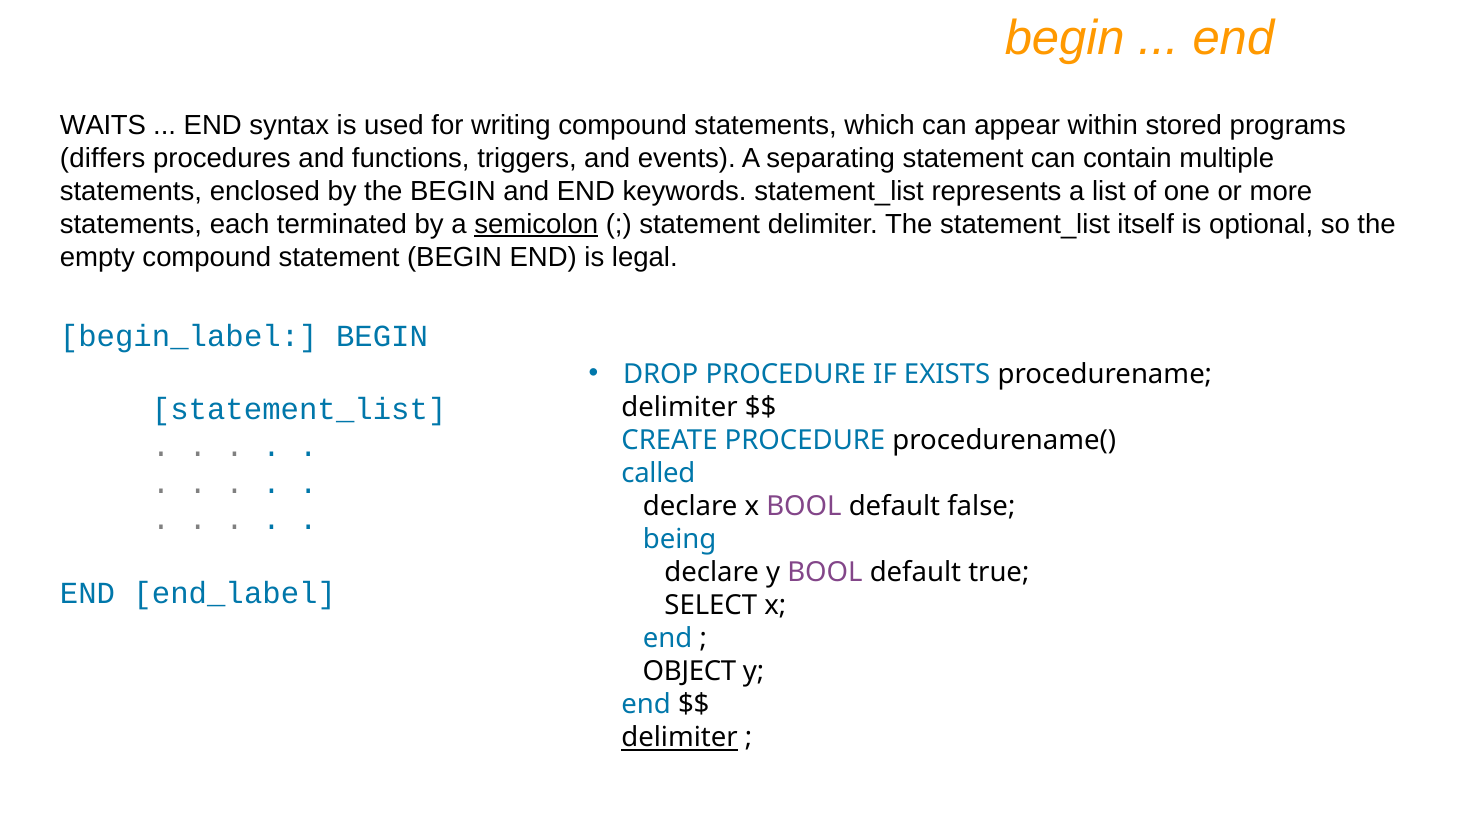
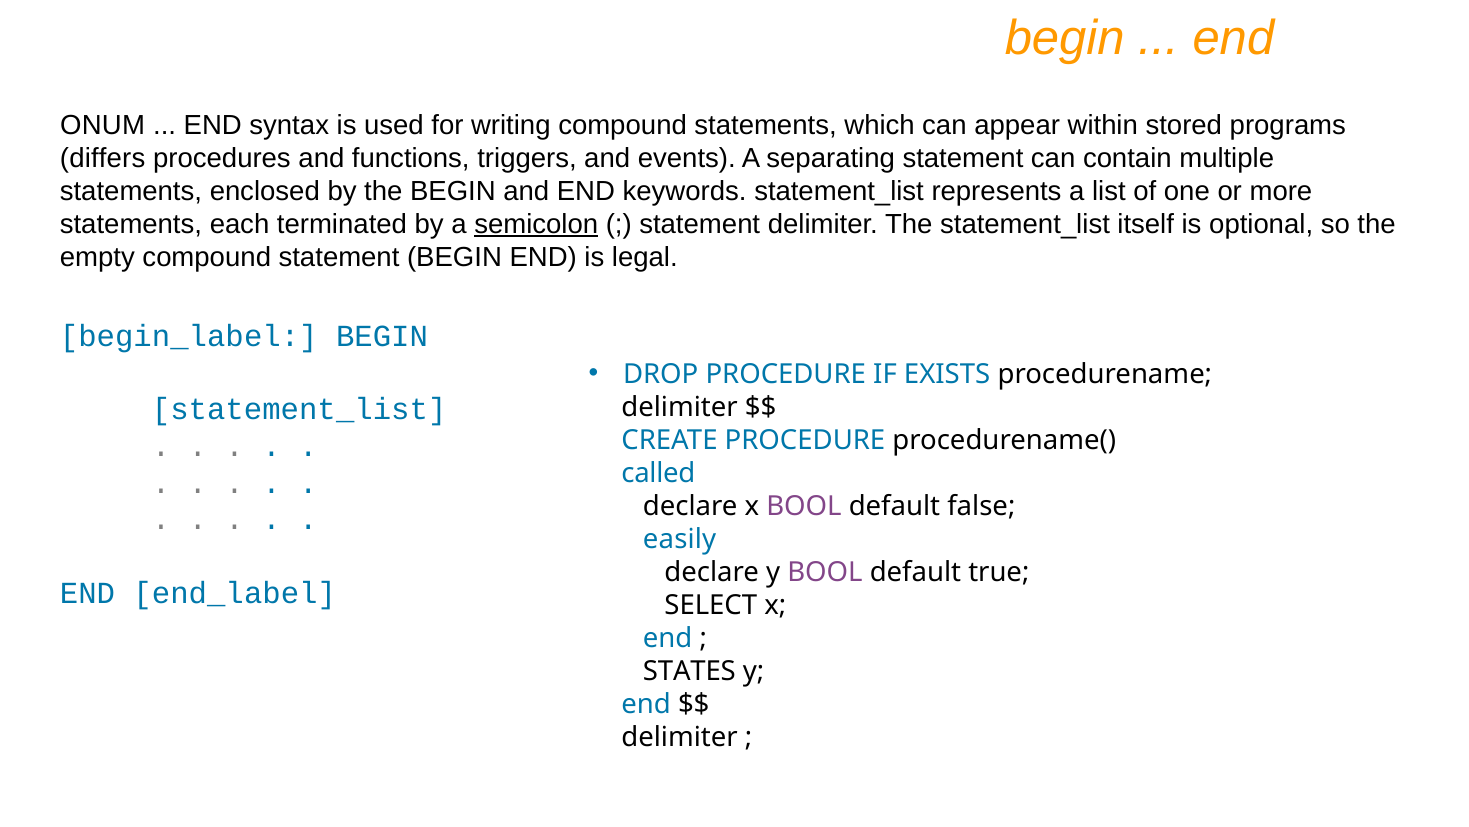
WAITS: WAITS -> ONUM
being: being -> easily
OBJECT: OBJECT -> STATES
delimiter at (680, 737) underline: present -> none
